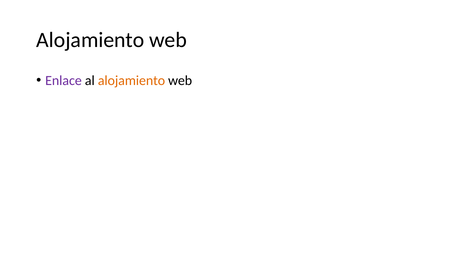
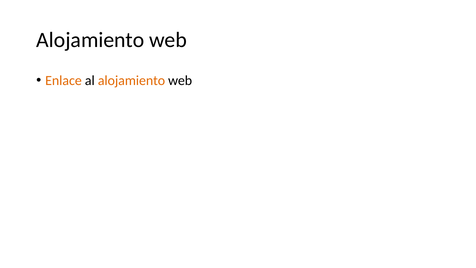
Enlace colour: purple -> orange
